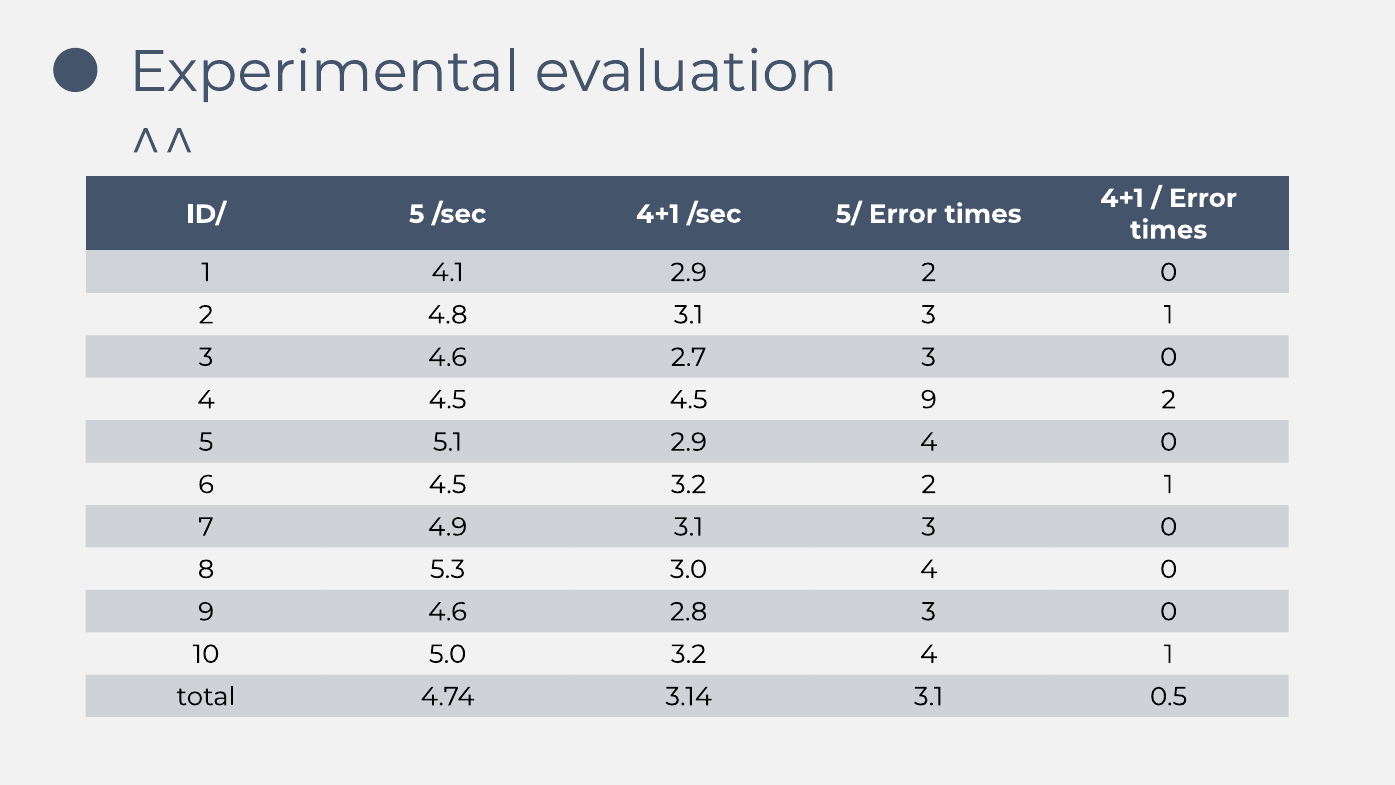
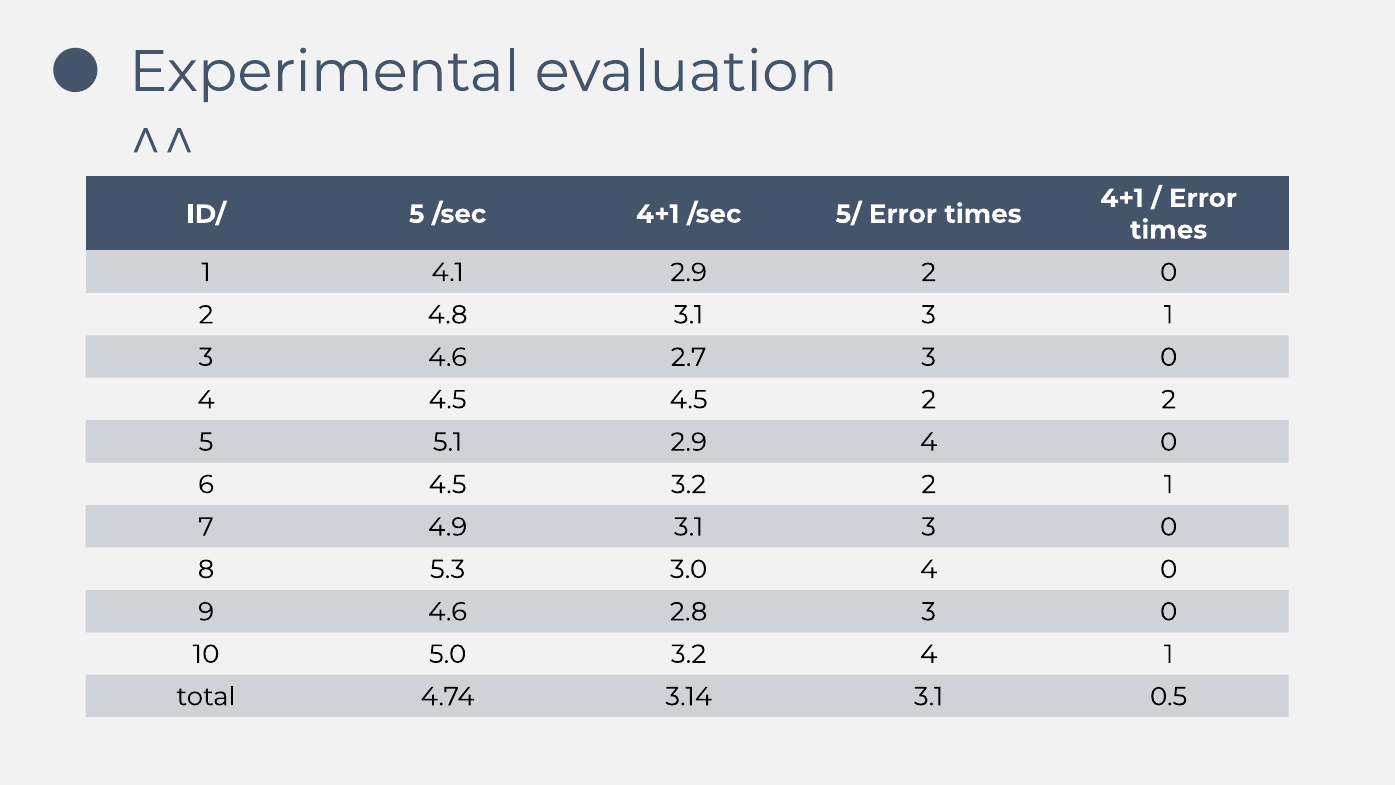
4.5 9: 9 -> 2
